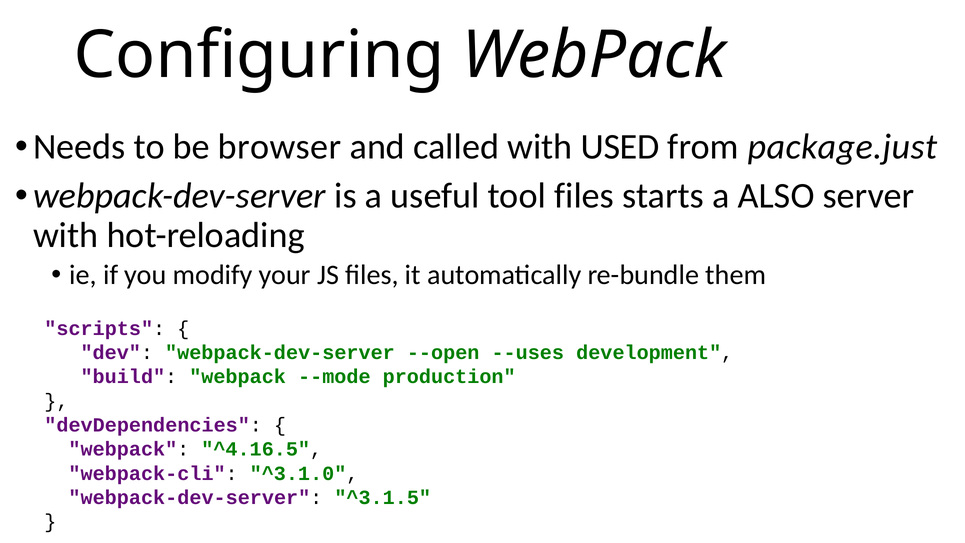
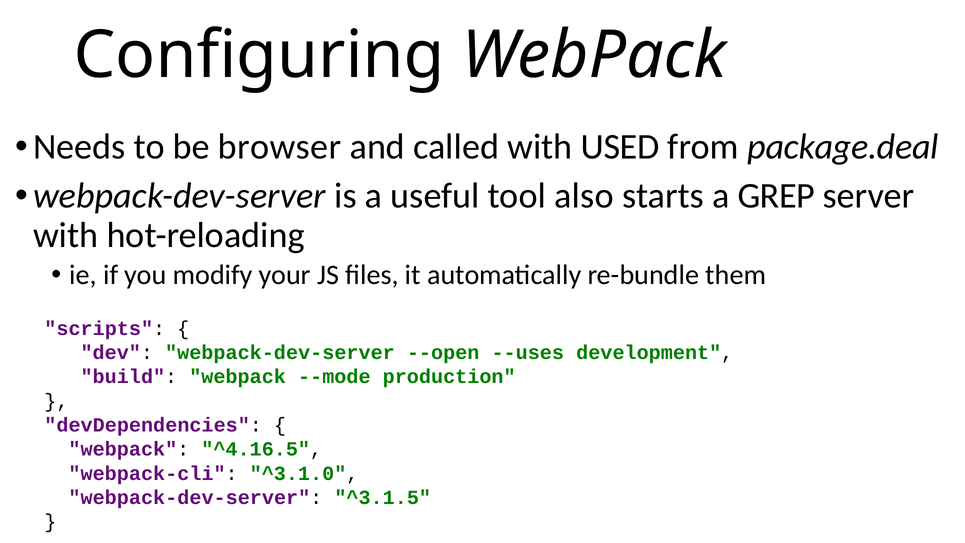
package.just: package.just -> package.deal
tool files: files -> also
ALSO: ALSO -> GREP
